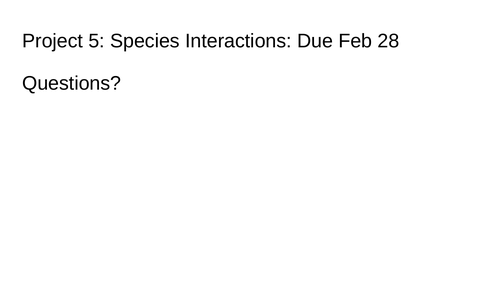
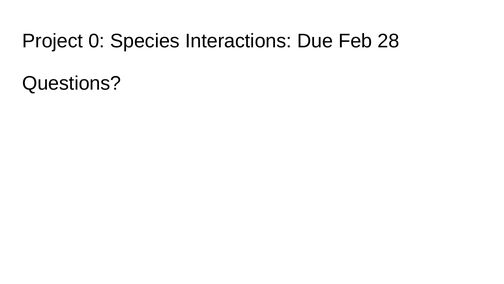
5: 5 -> 0
